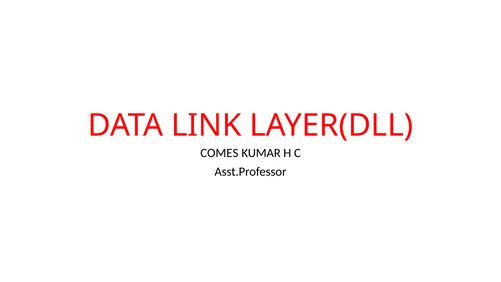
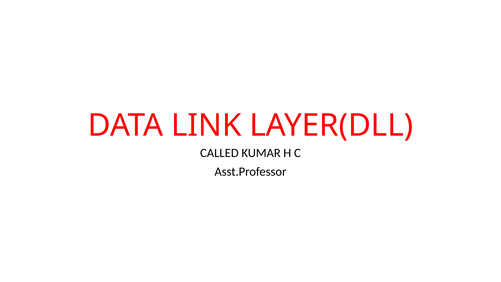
COMES: COMES -> CALLED
